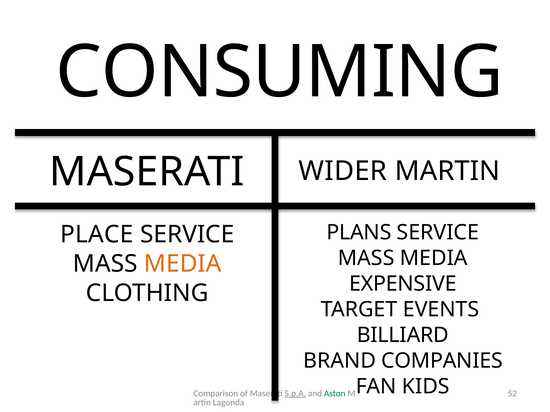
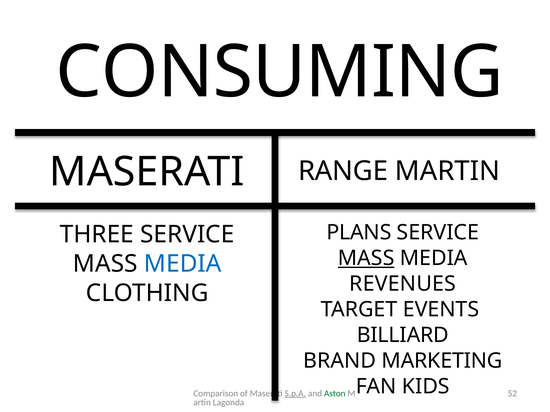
WIDER: WIDER -> RANGE
PLACE: PLACE -> THREE
MASS at (366, 258) underline: none -> present
MEDIA at (183, 264) colour: orange -> blue
EXPENSIVE: EXPENSIVE -> REVENUES
COMPANIES: COMPANIES -> MARKETING
